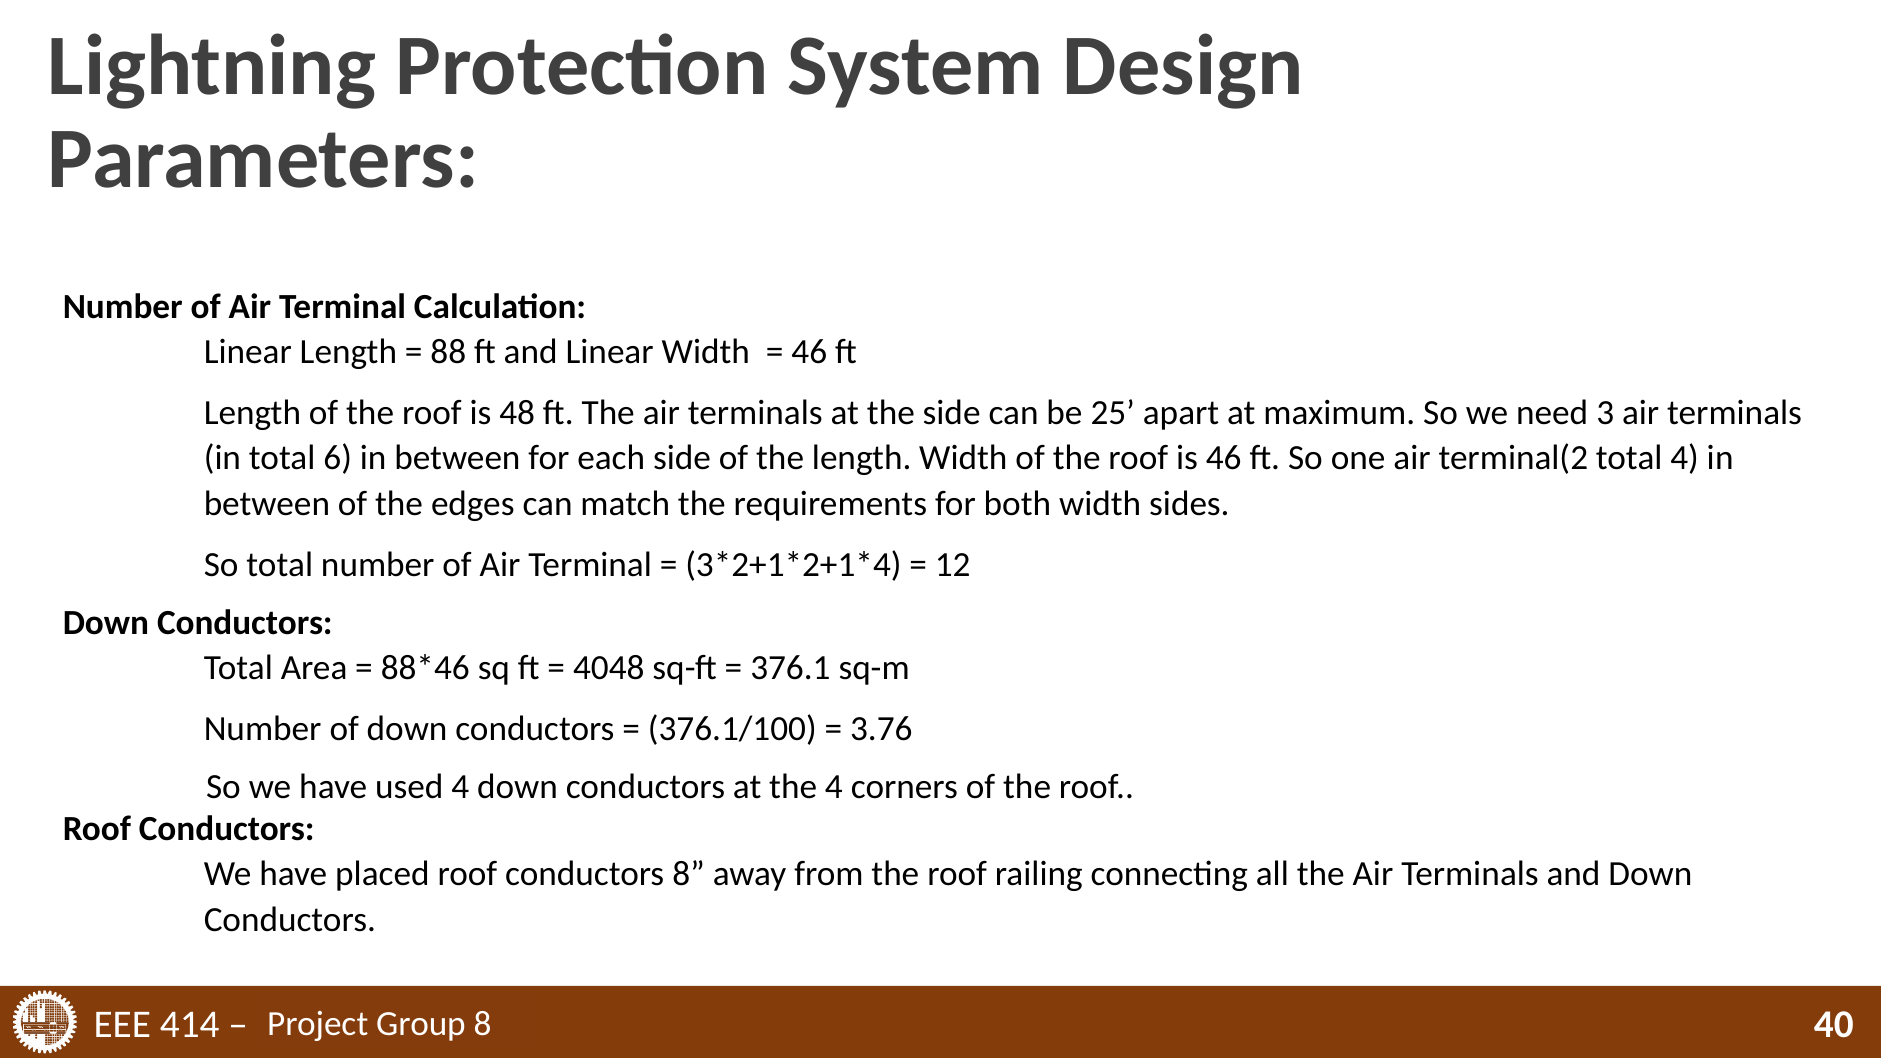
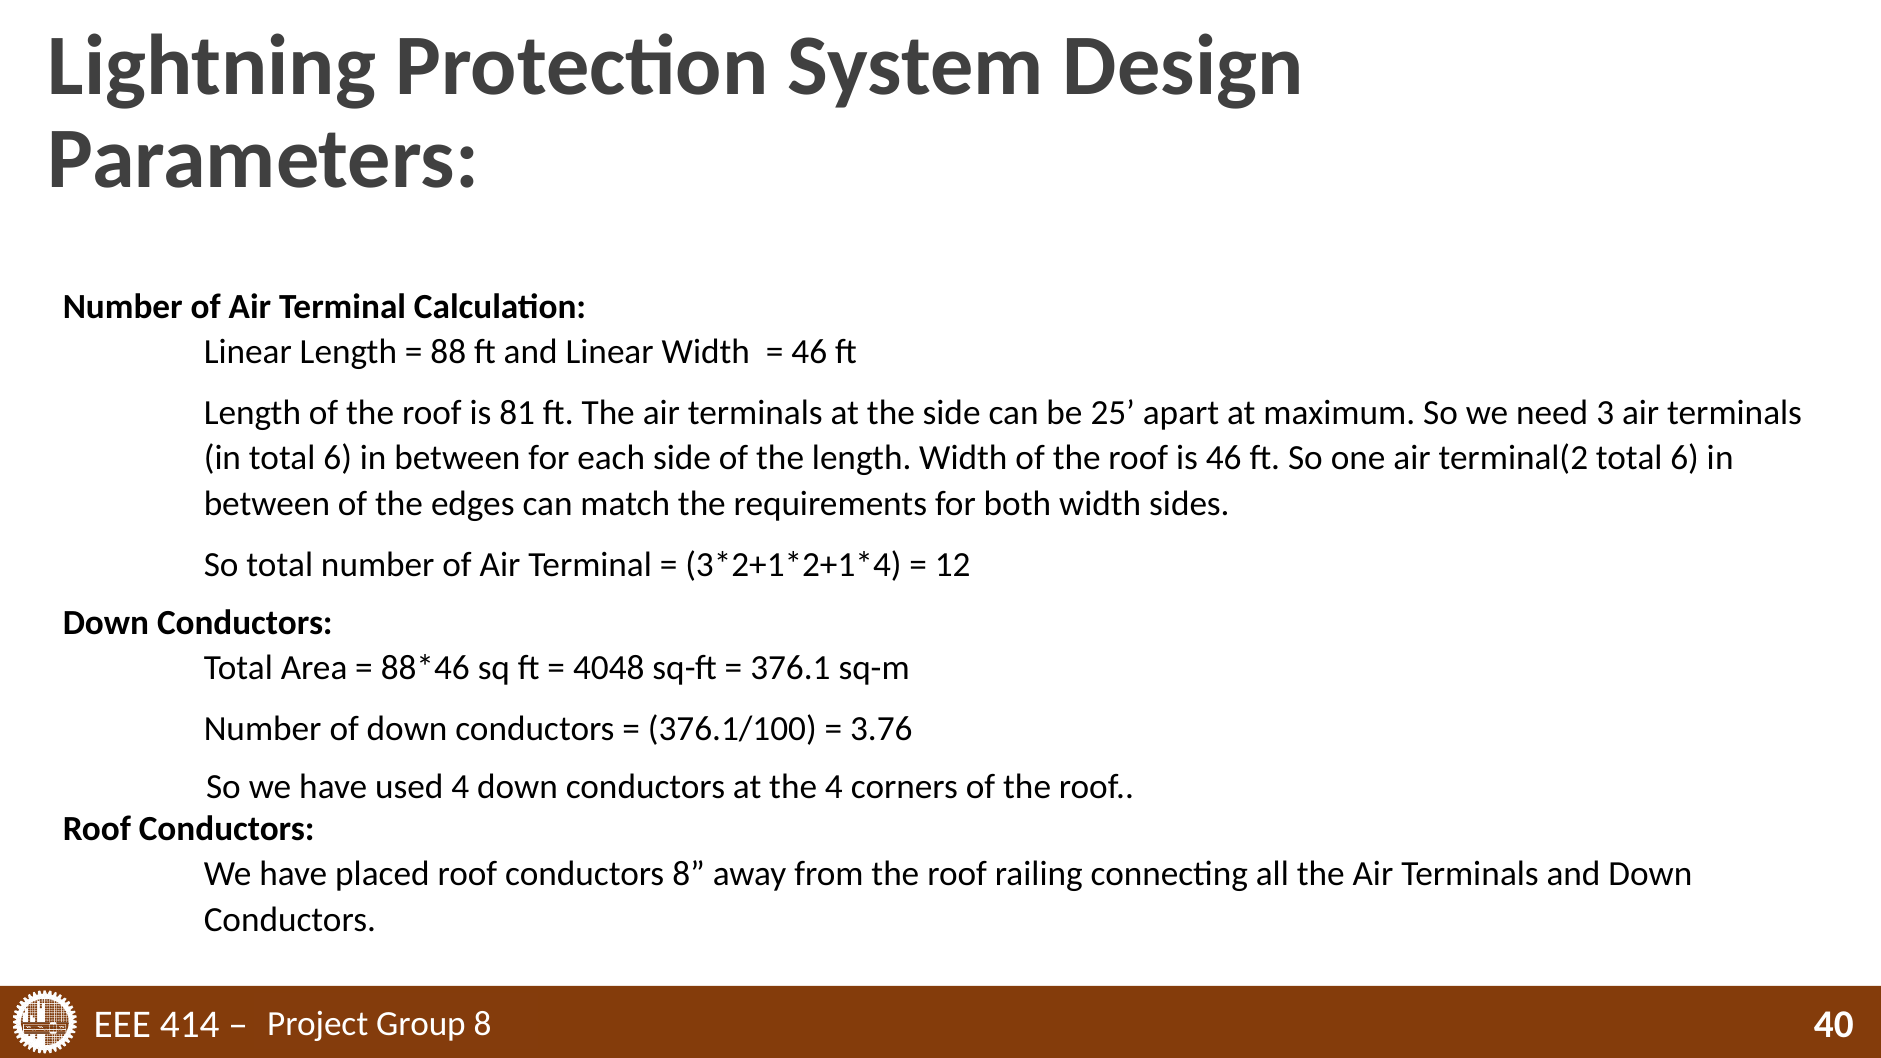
48: 48 -> 81
terminal(2 total 4: 4 -> 6
